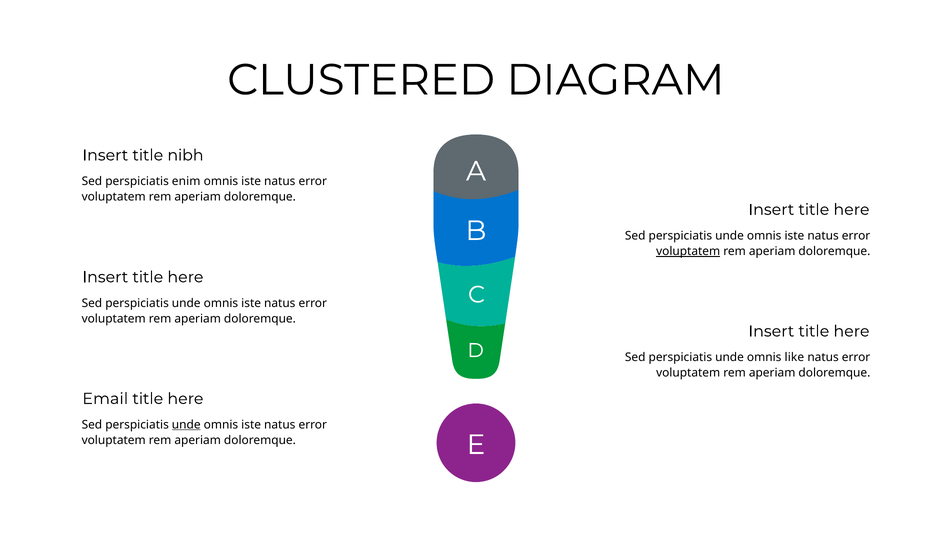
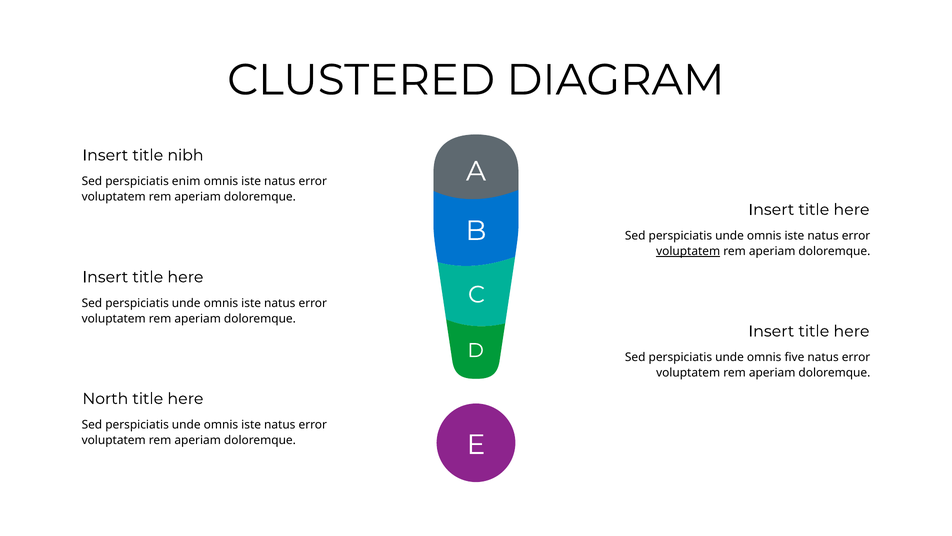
like: like -> five
Email: Email -> North
unde at (186, 424) underline: present -> none
